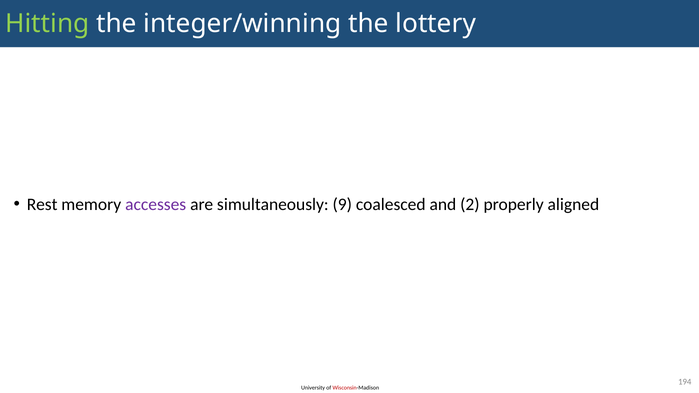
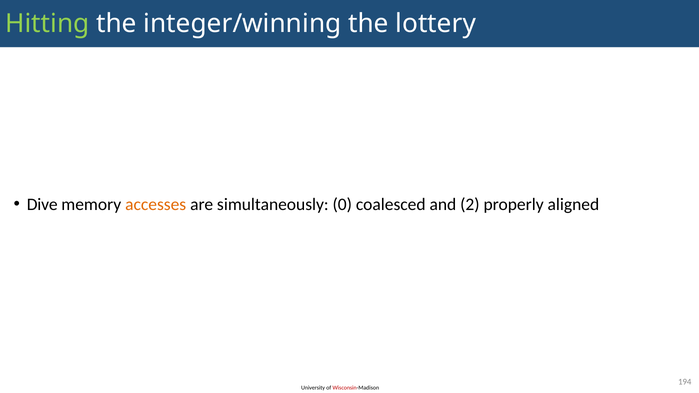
Rest: Rest -> Dive
accesses colour: purple -> orange
9: 9 -> 0
